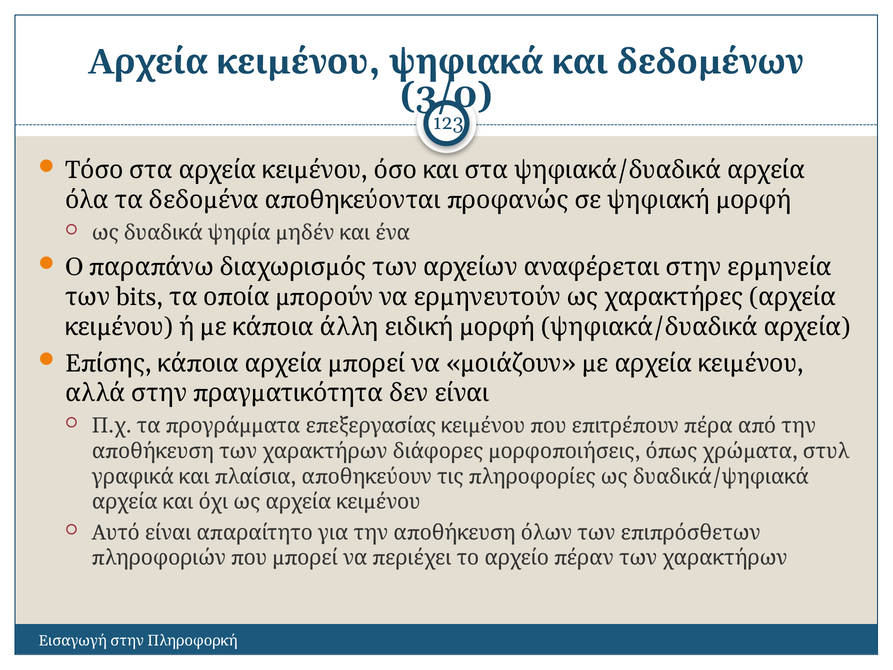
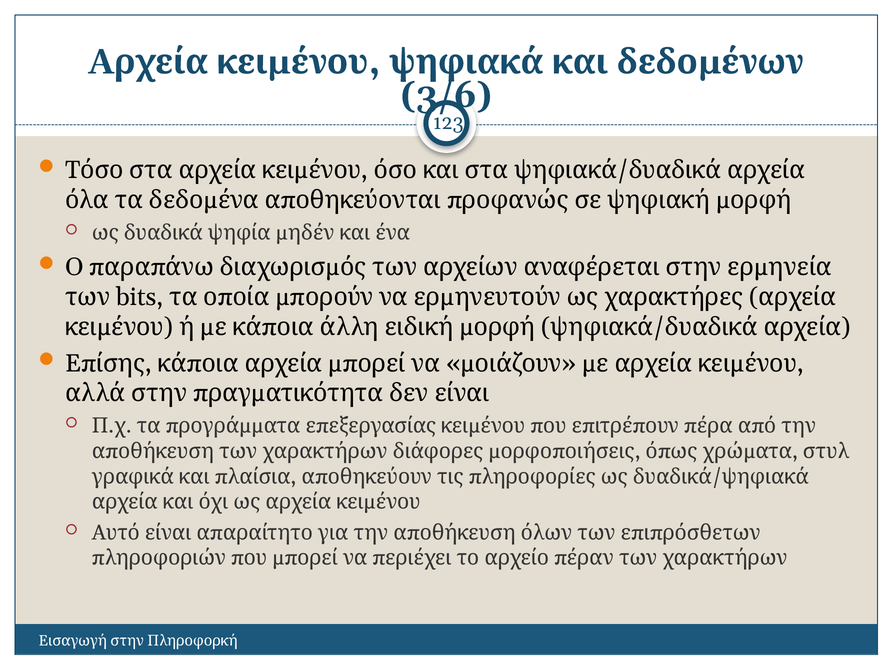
3/0: 3/0 -> 3/6
